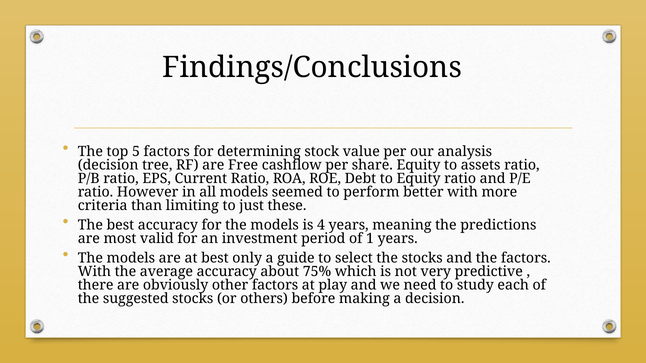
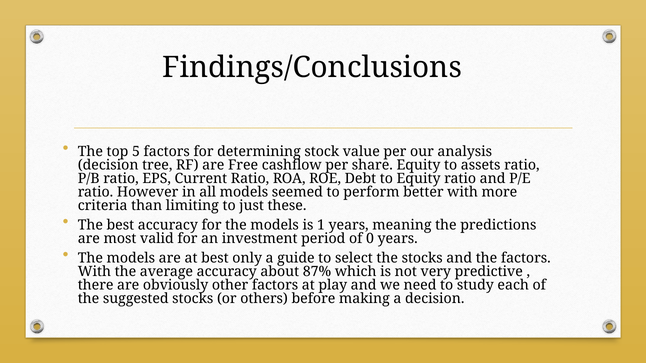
4: 4 -> 1
1: 1 -> 0
75%: 75% -> 87%
